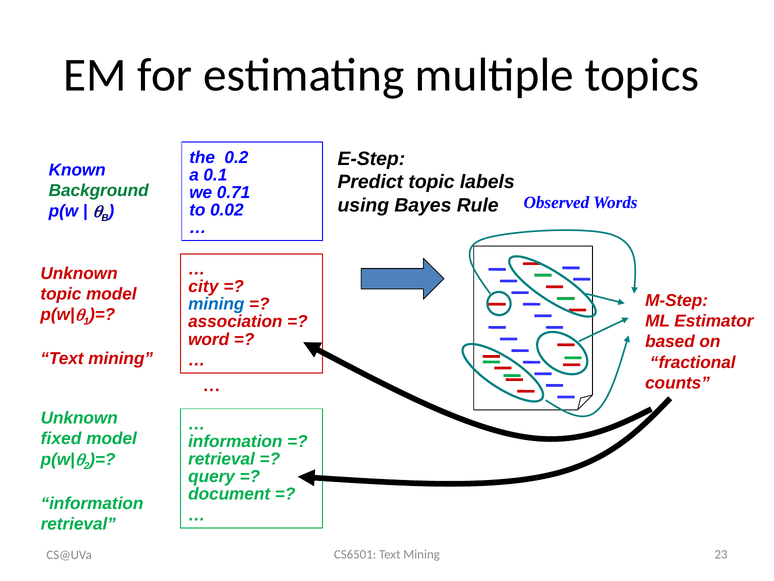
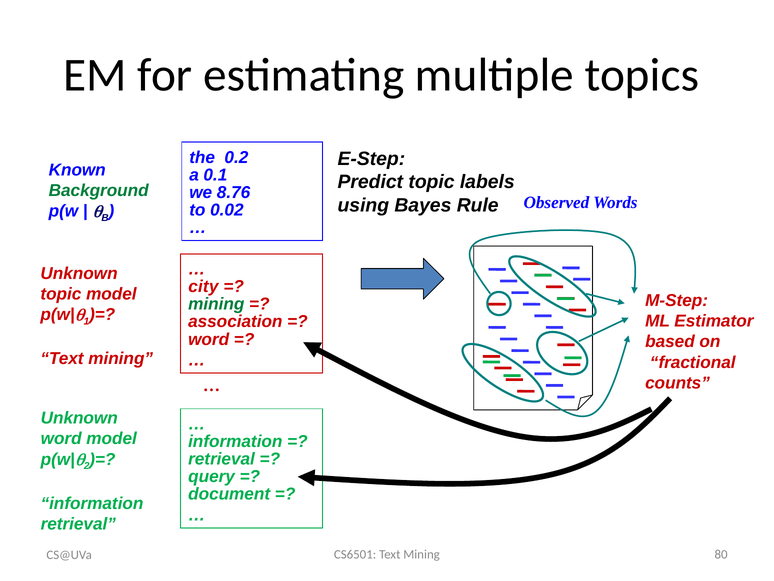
0.71: 0.71 -> 8.76
mining at (216, 304) colour: blue -> green
fixed at (61, 438): fixed -> word
23: 23 -> 80
